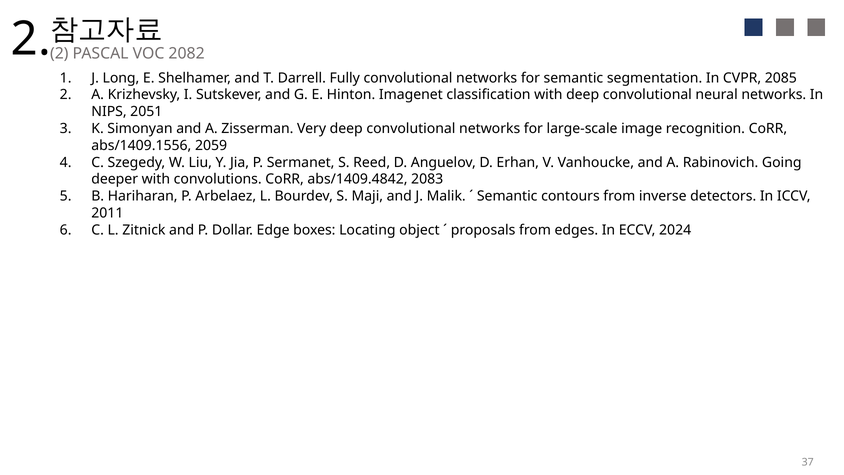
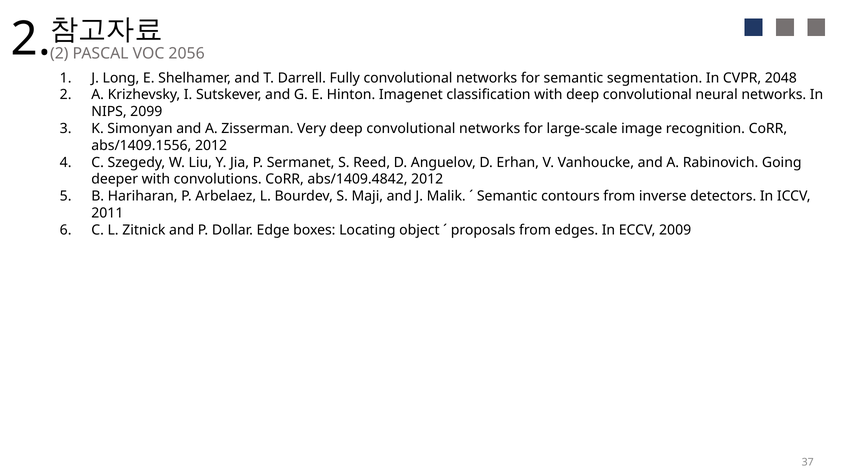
2082: 2082 -> 2056
2085: 2085 -> 2048
2051: 2051 -> 2099
abs/1409.1556 2059: 2059 -> 2012
abs/1409.4842 2083: 2083 -> 2012
2024: 2024 -> 2009
